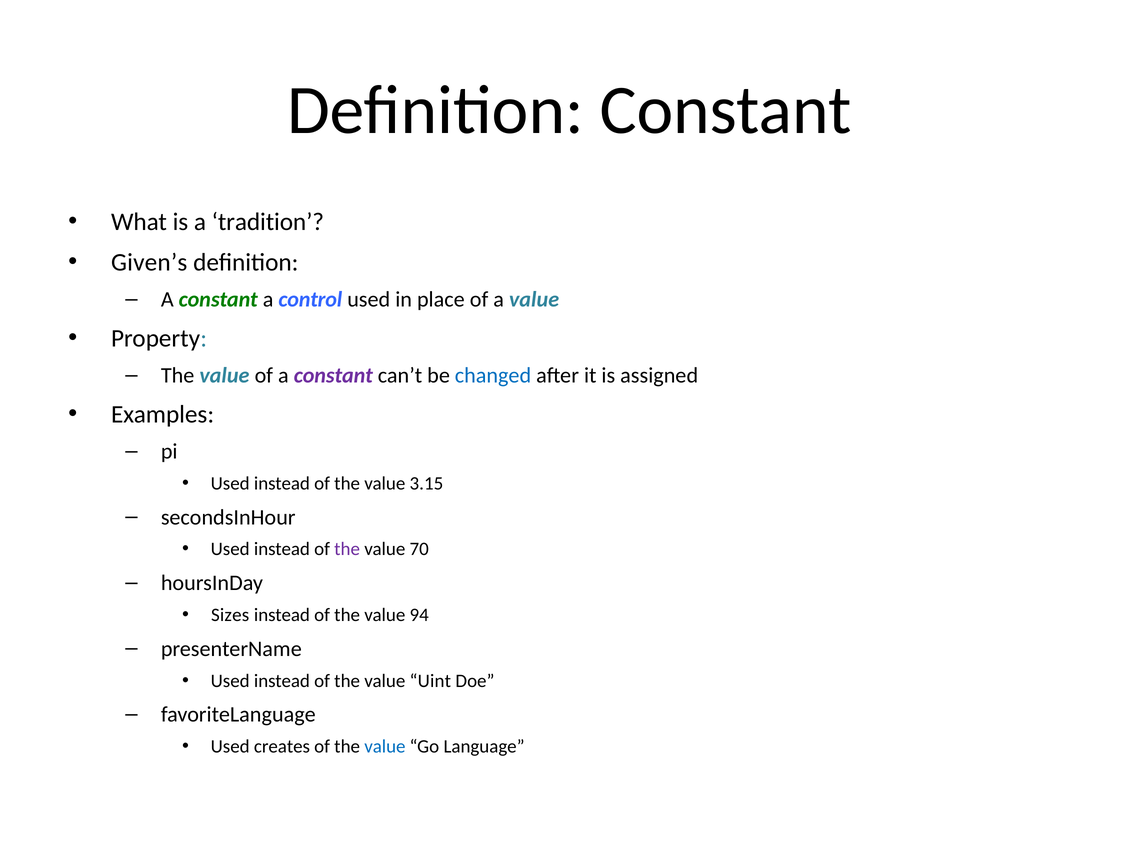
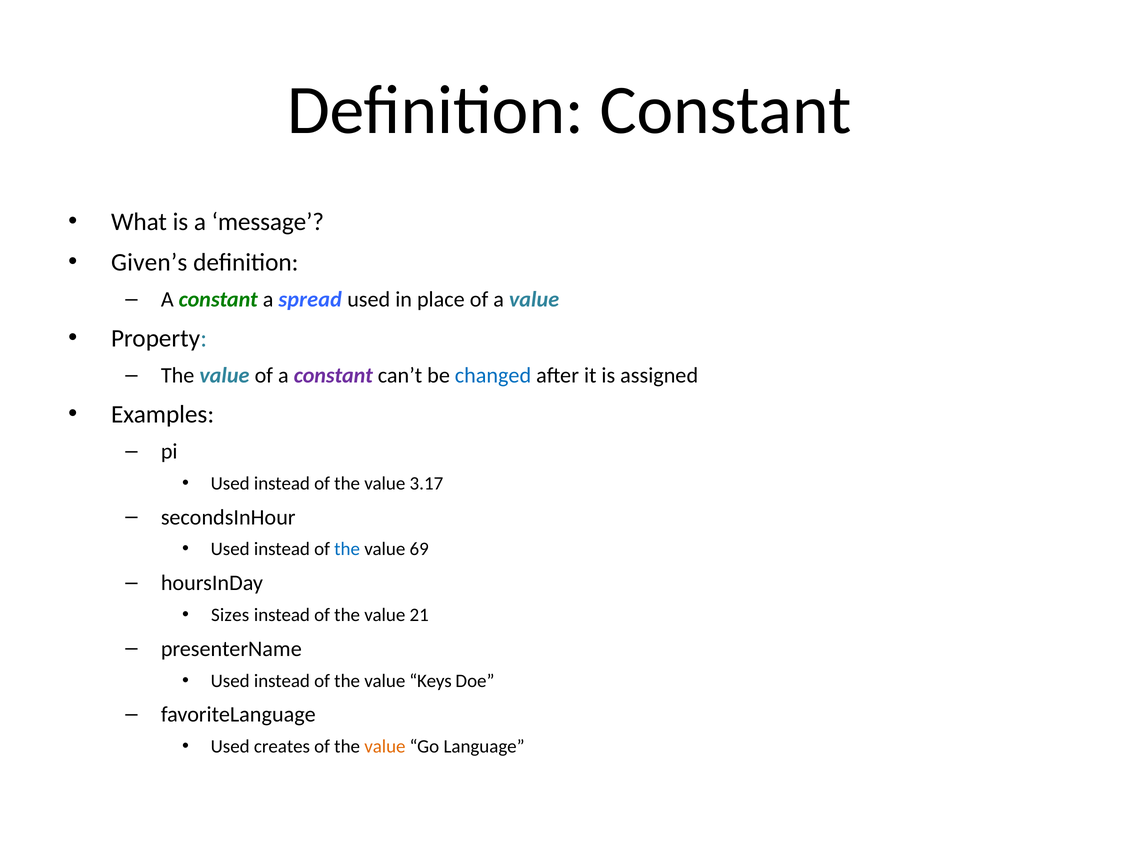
tradition: tradition -> message
control: control -> spread
3.15: 3.15 -> 3.17
the at (347, 549) colour: purple -> blue
70: 70 -> 69
94: 94 -> 21
Uint: Uint -> Keys
value at (385, 747) colour: blue -> orange
